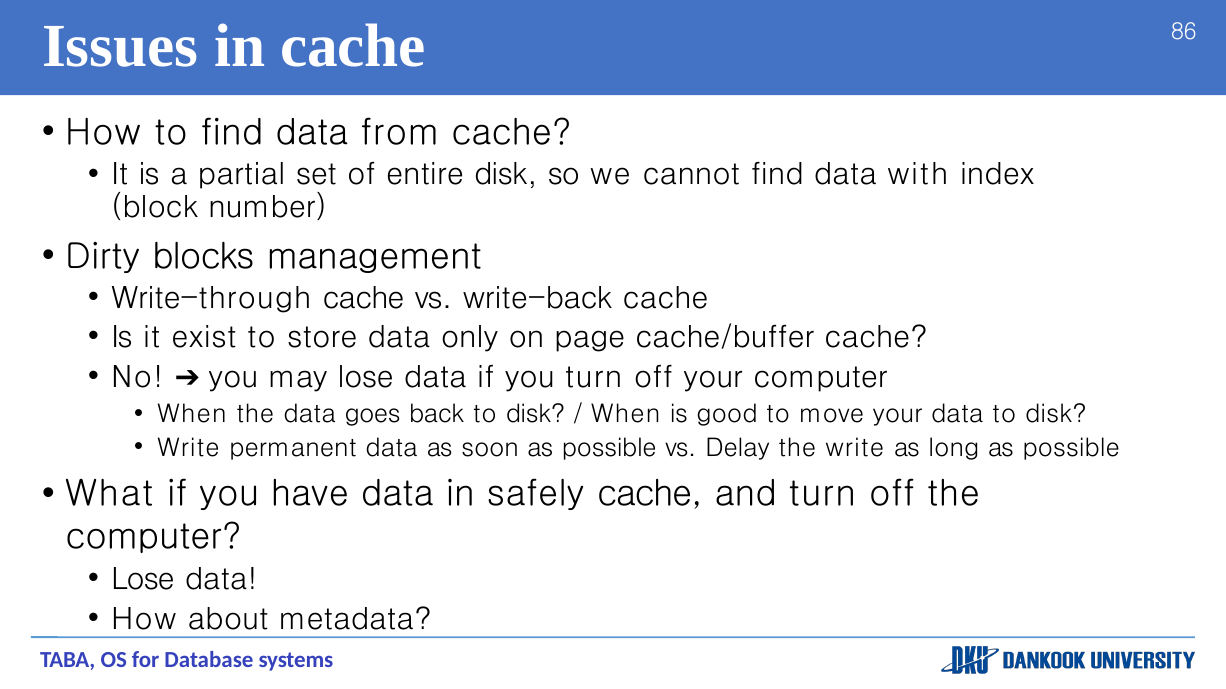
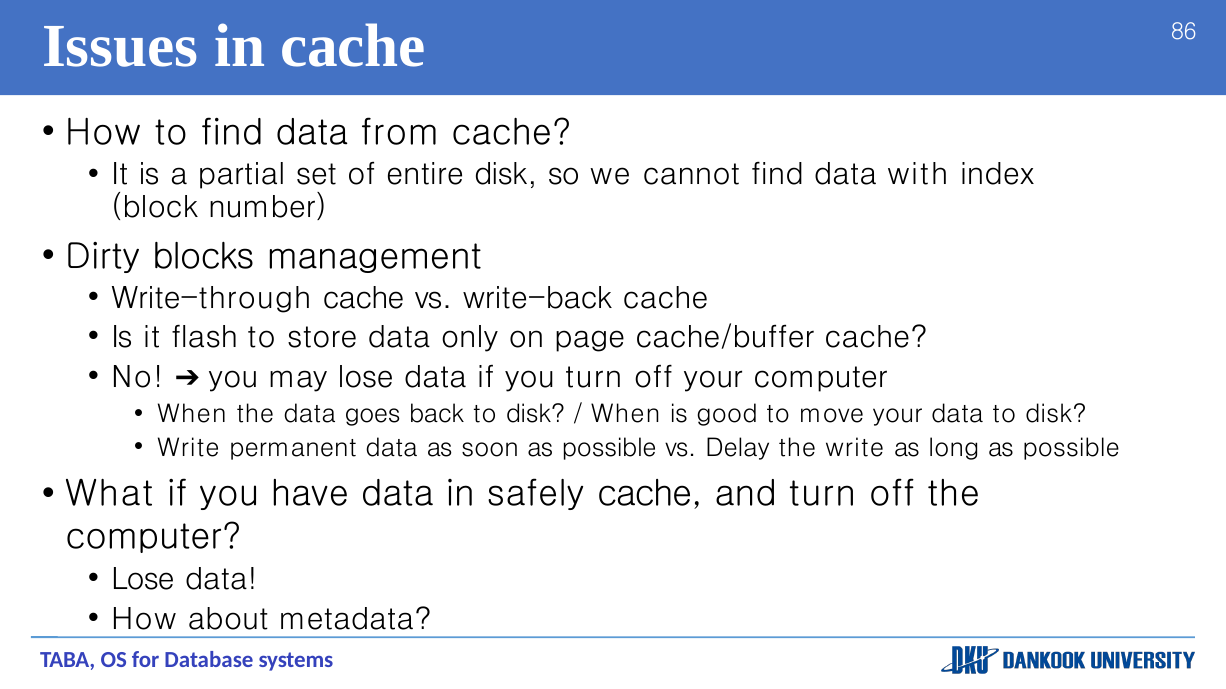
exist: exist -> flash
